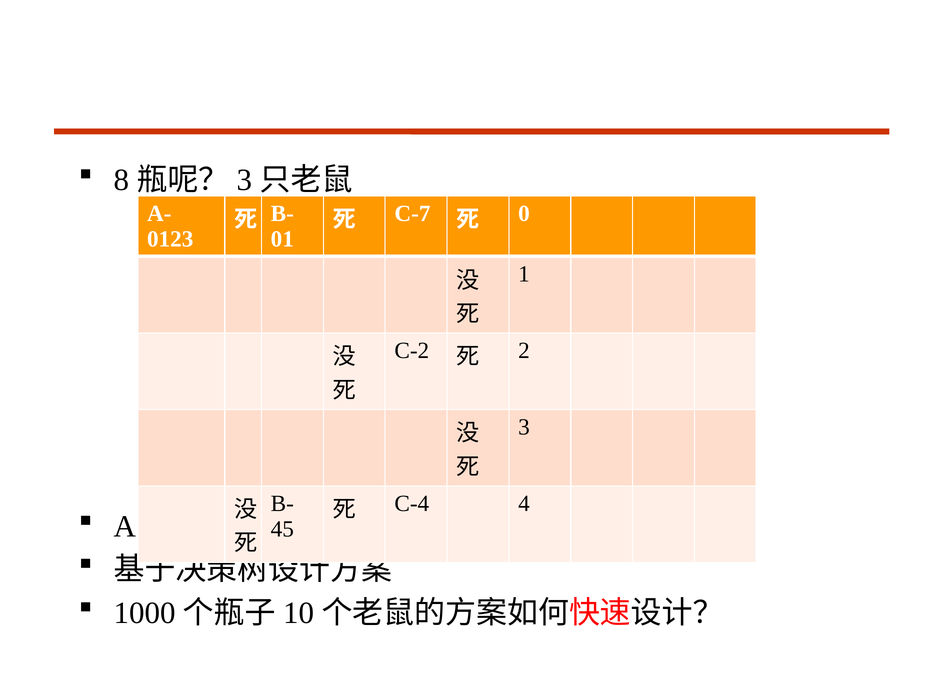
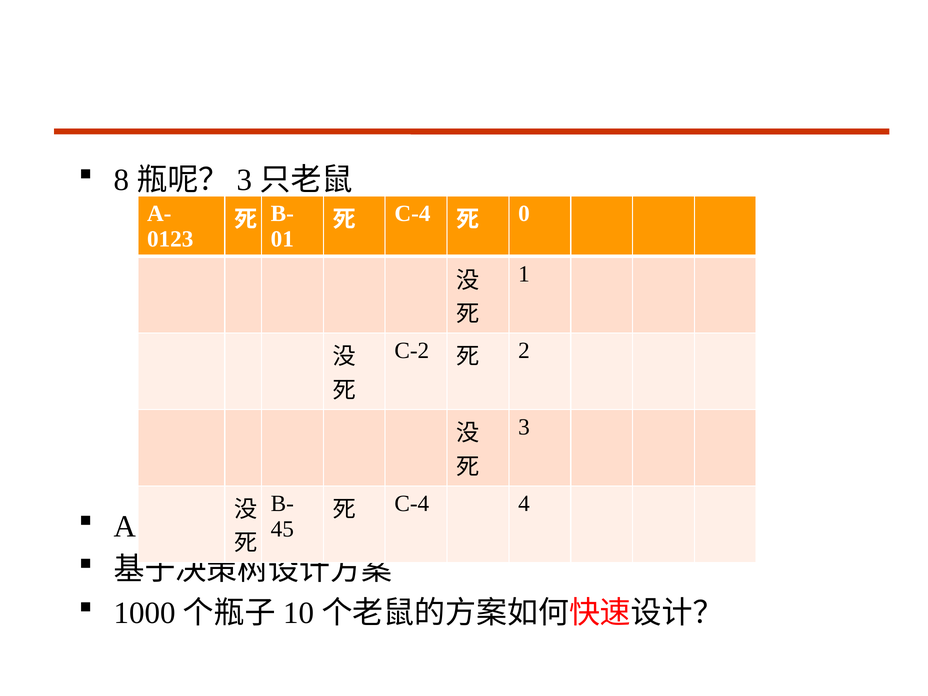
C-7 at (412, 213): C-7 -> C-4
